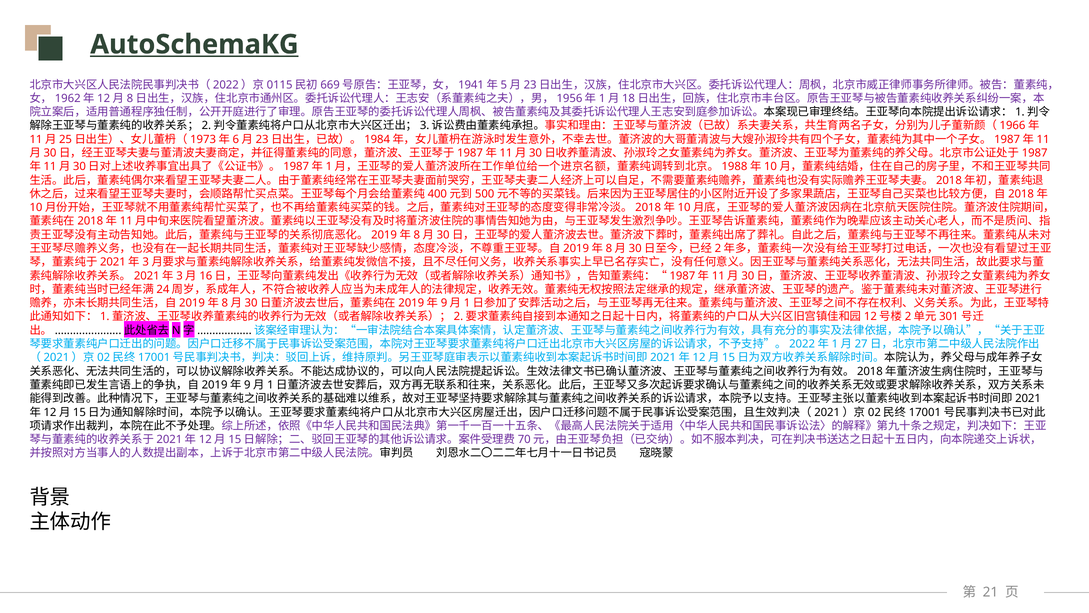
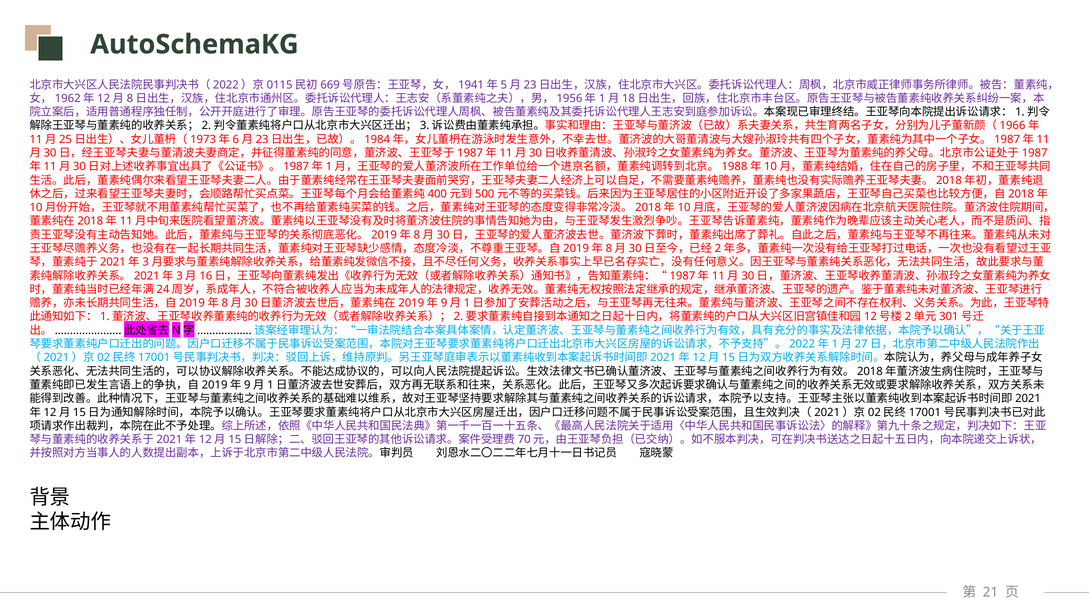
AutoSchemaKG underline: present -> none
